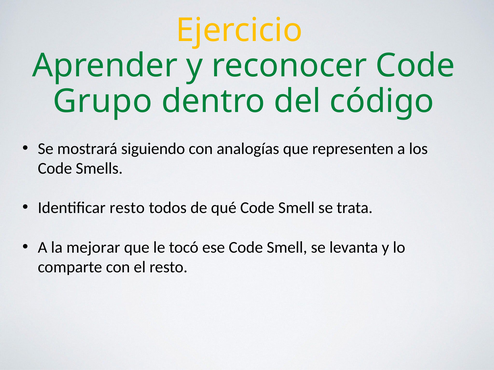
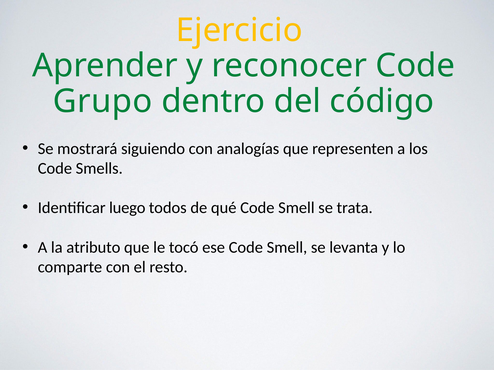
Identificar resto: resto -> luego
mejorar: mejorar -> atributo
